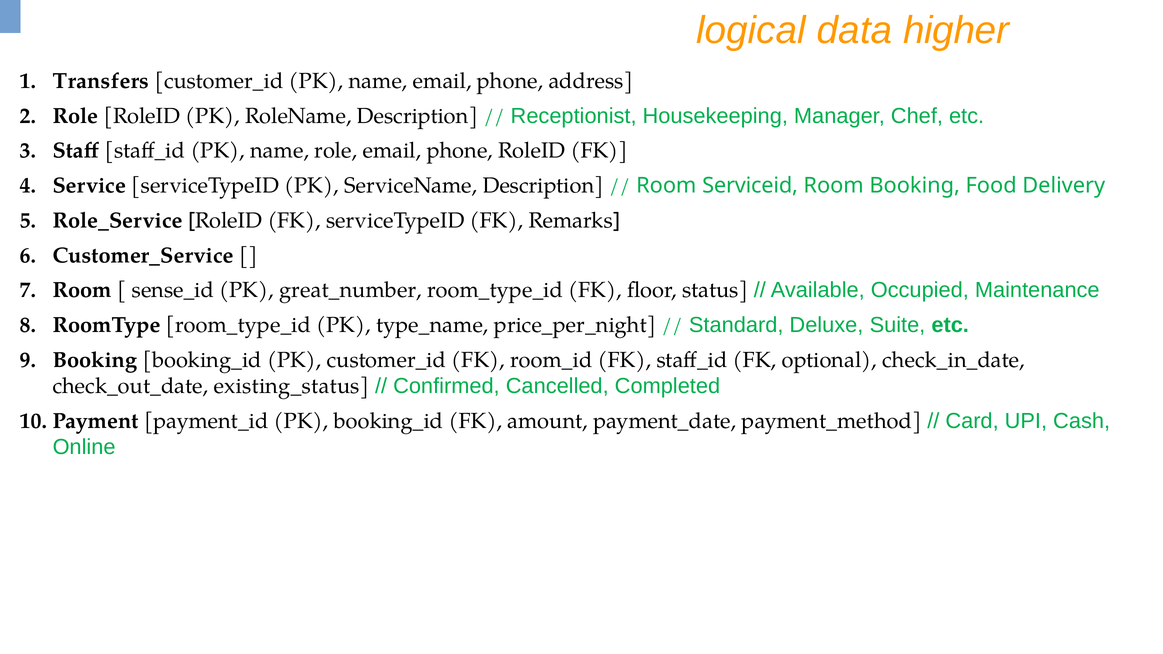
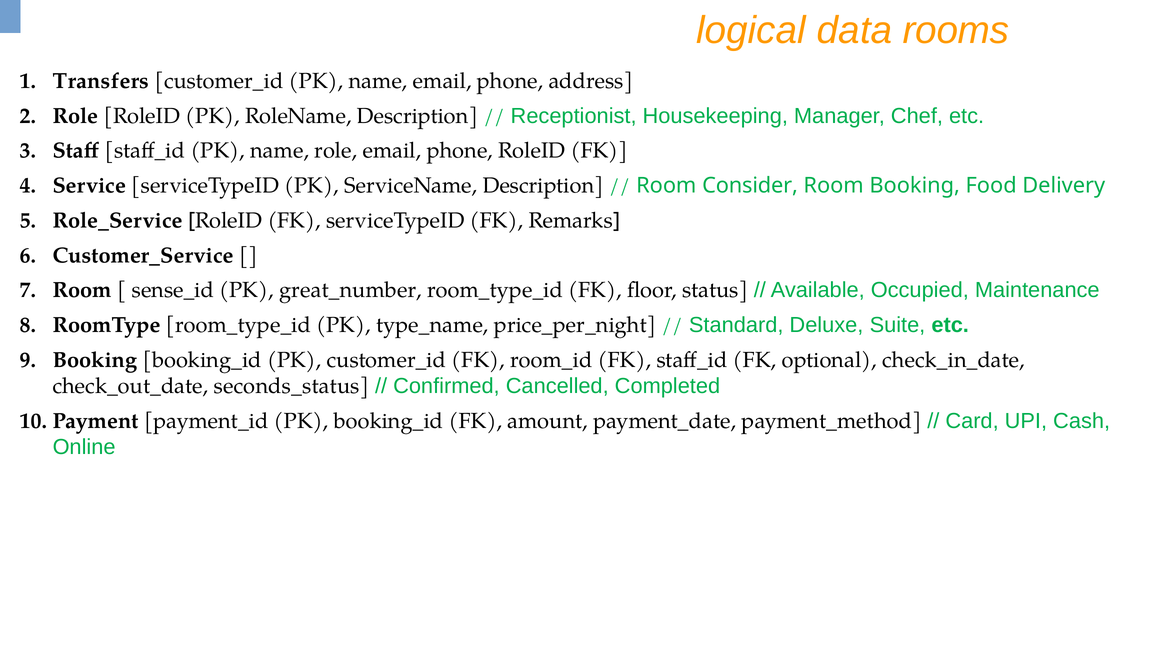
higher: higher -> rooms
Serviceid: Serviceid -> Consider
existing_status: existing_status -> seconds_status
